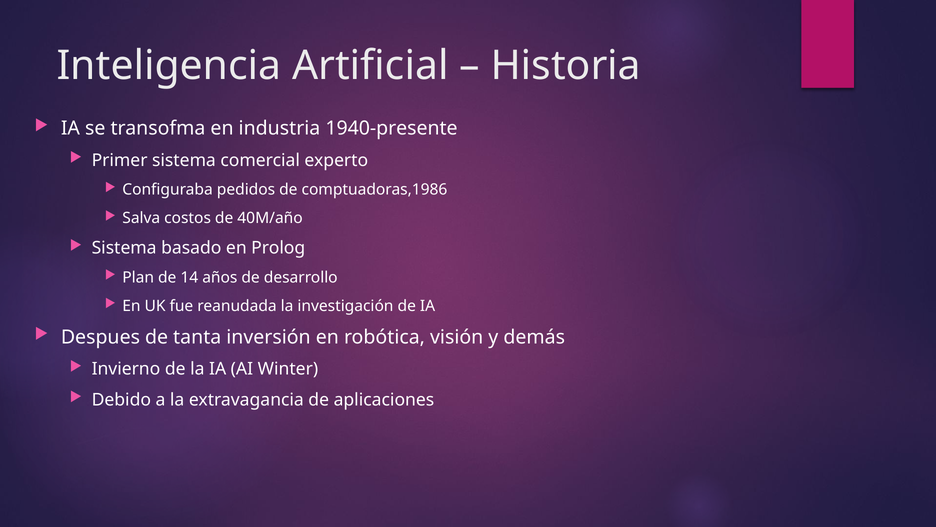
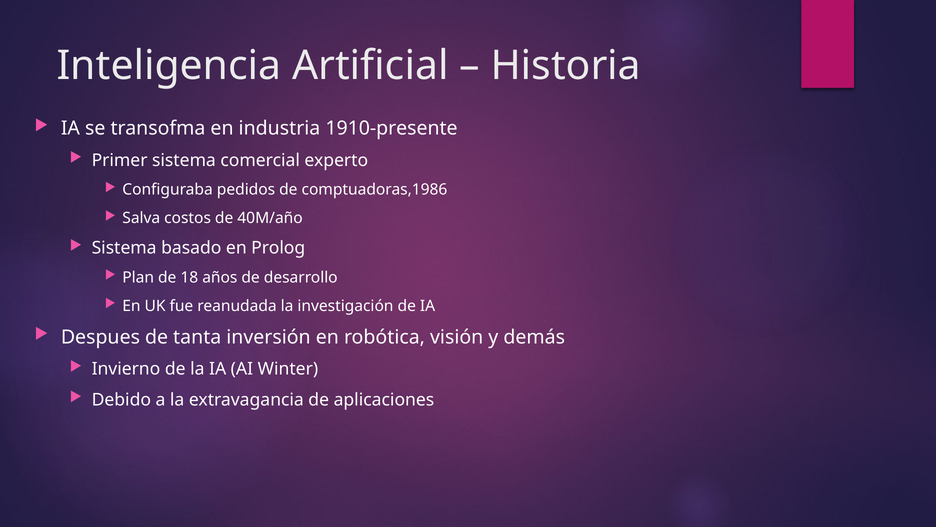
1940-presente: 1940-presente -> 1910-presente
14: 14 -> 18
